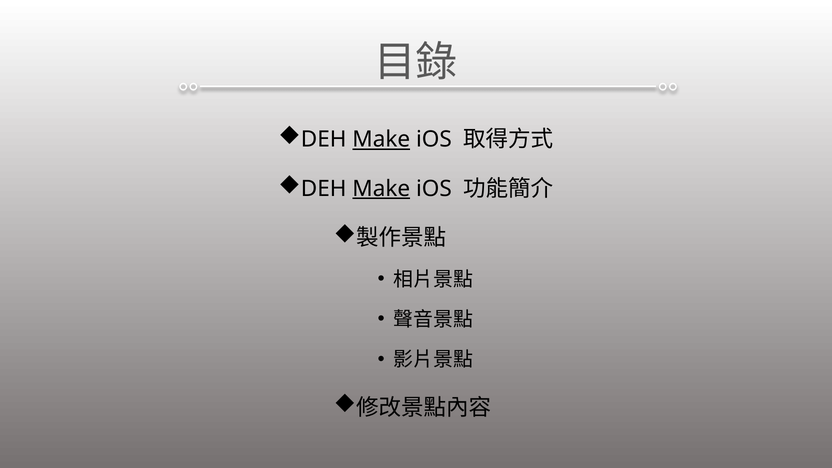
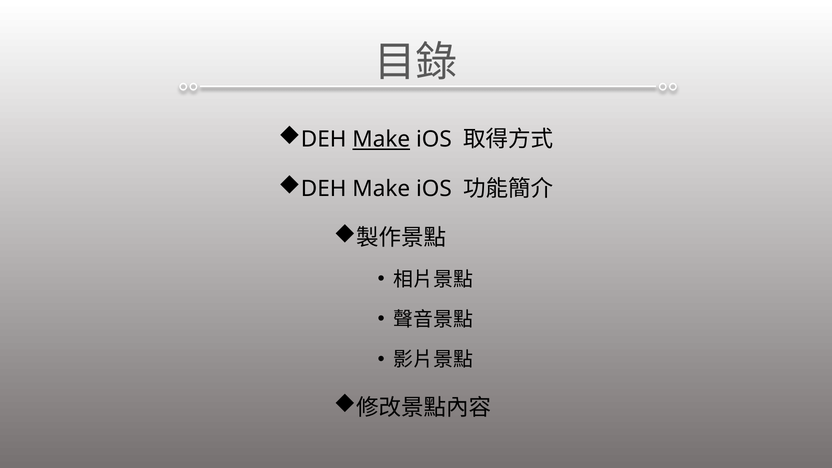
Make at (381, 189) underline: present -> none
